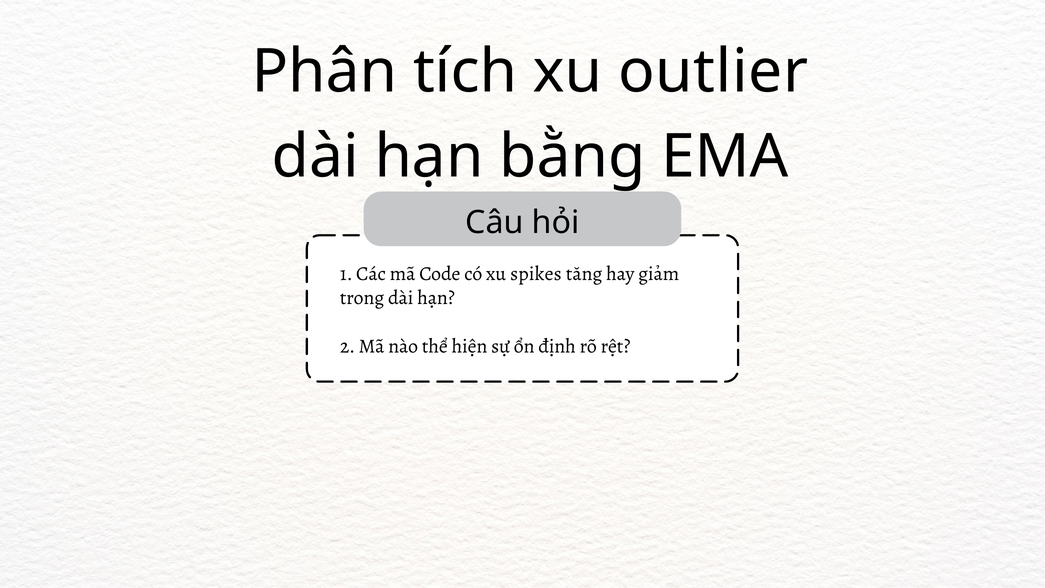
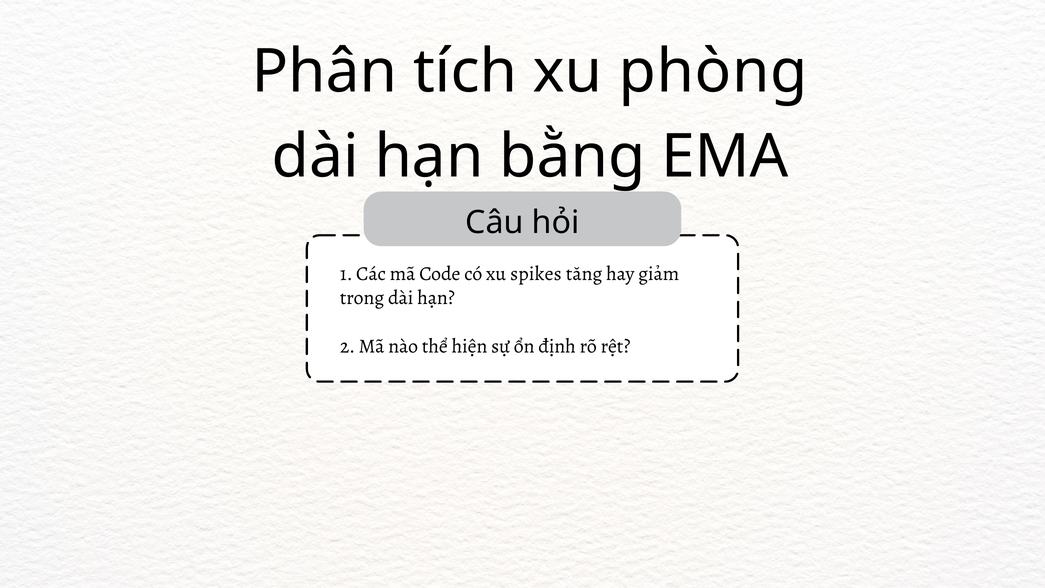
outlier: outlier -> phòng
